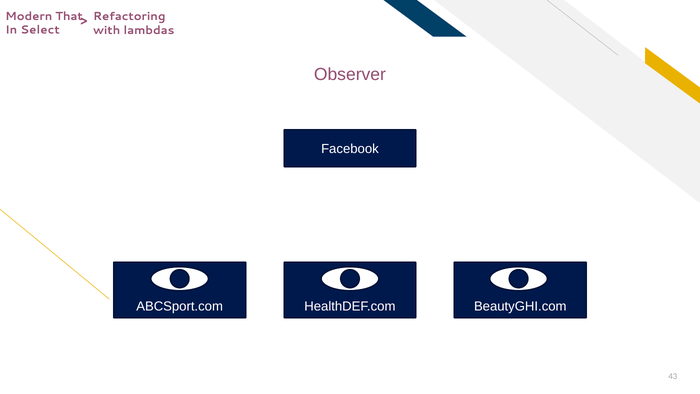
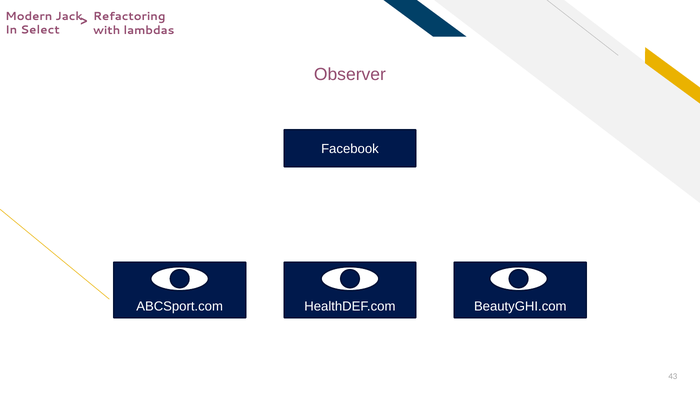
That: That -> Jack
